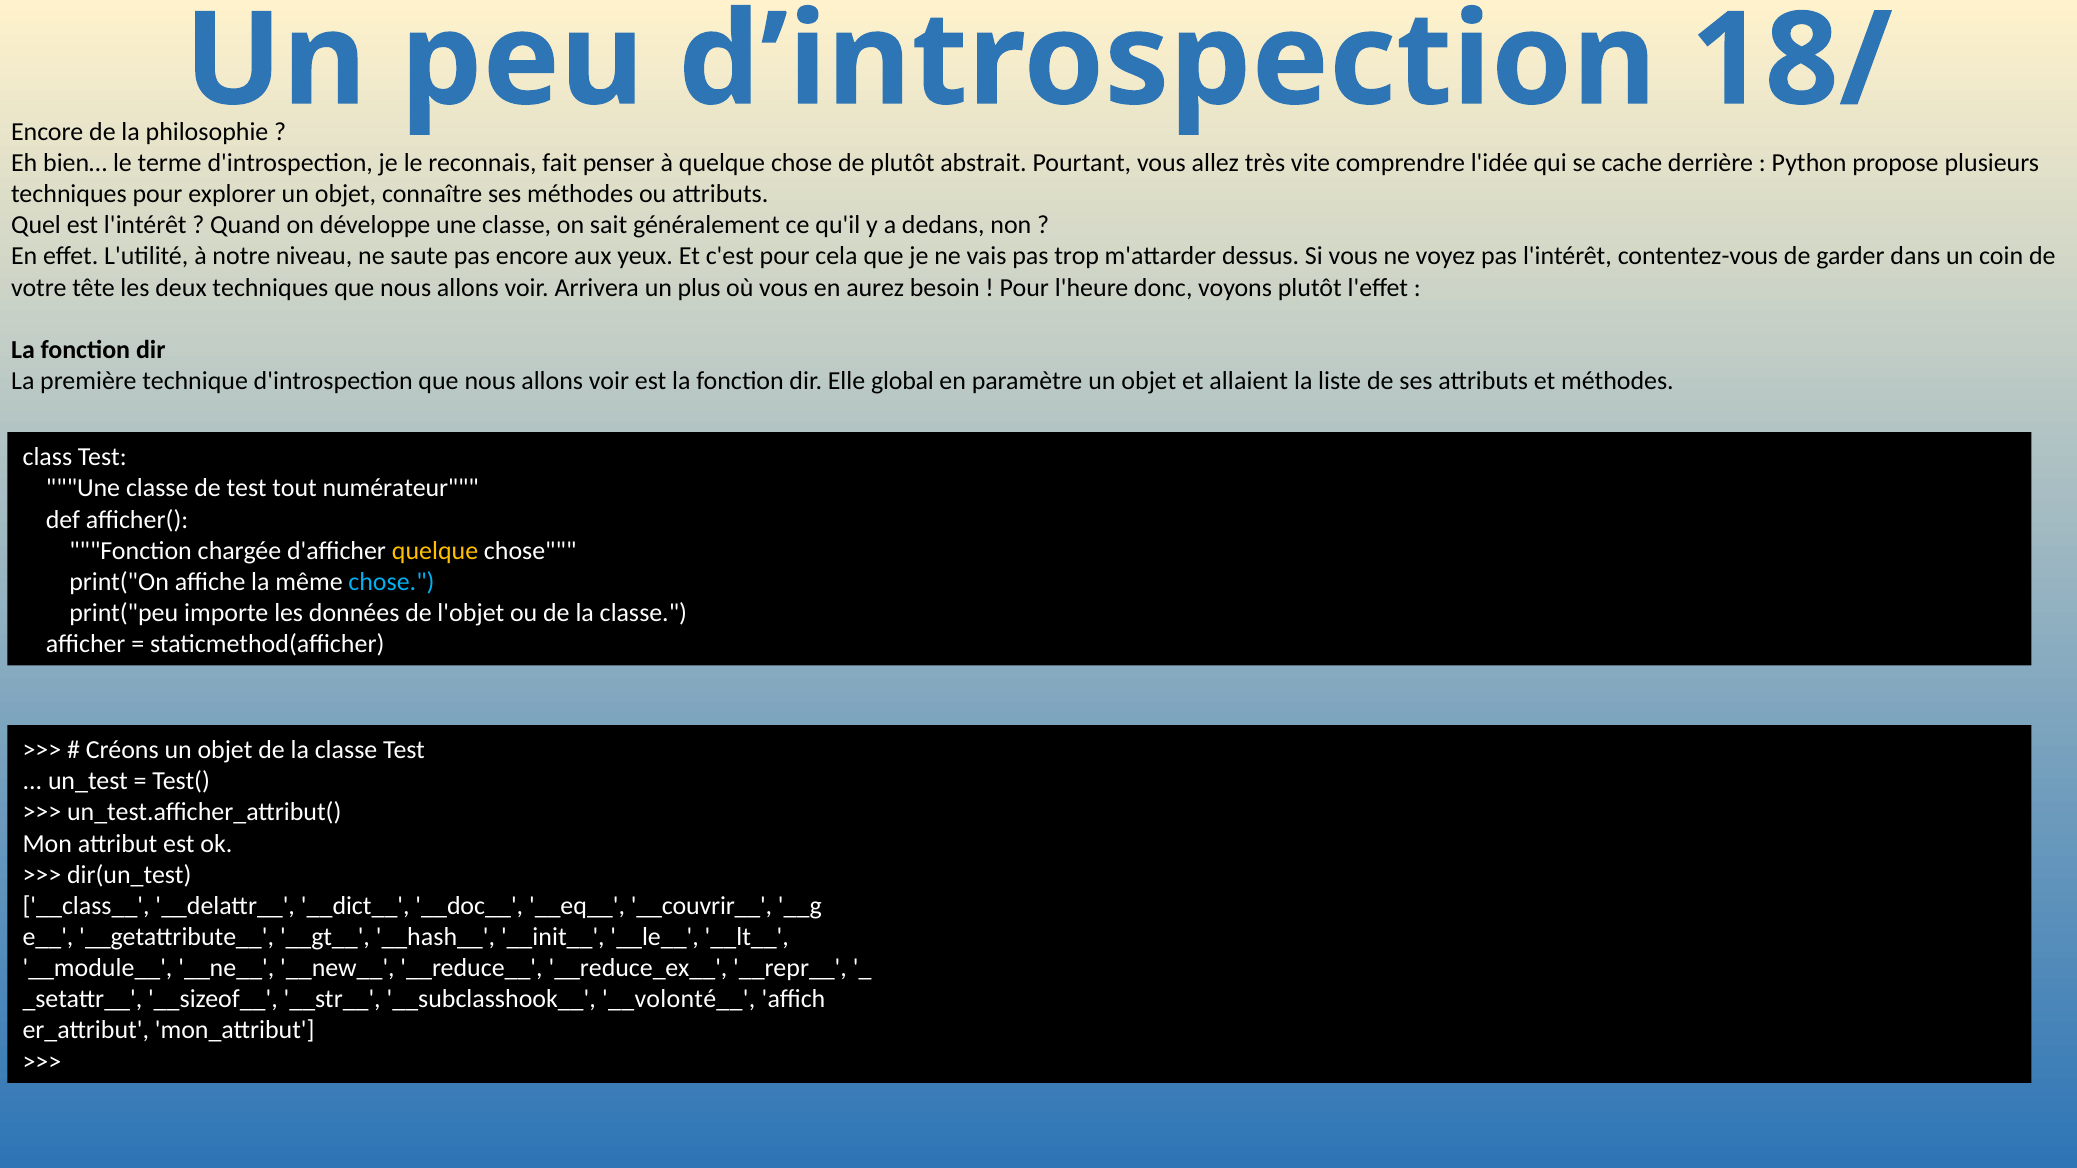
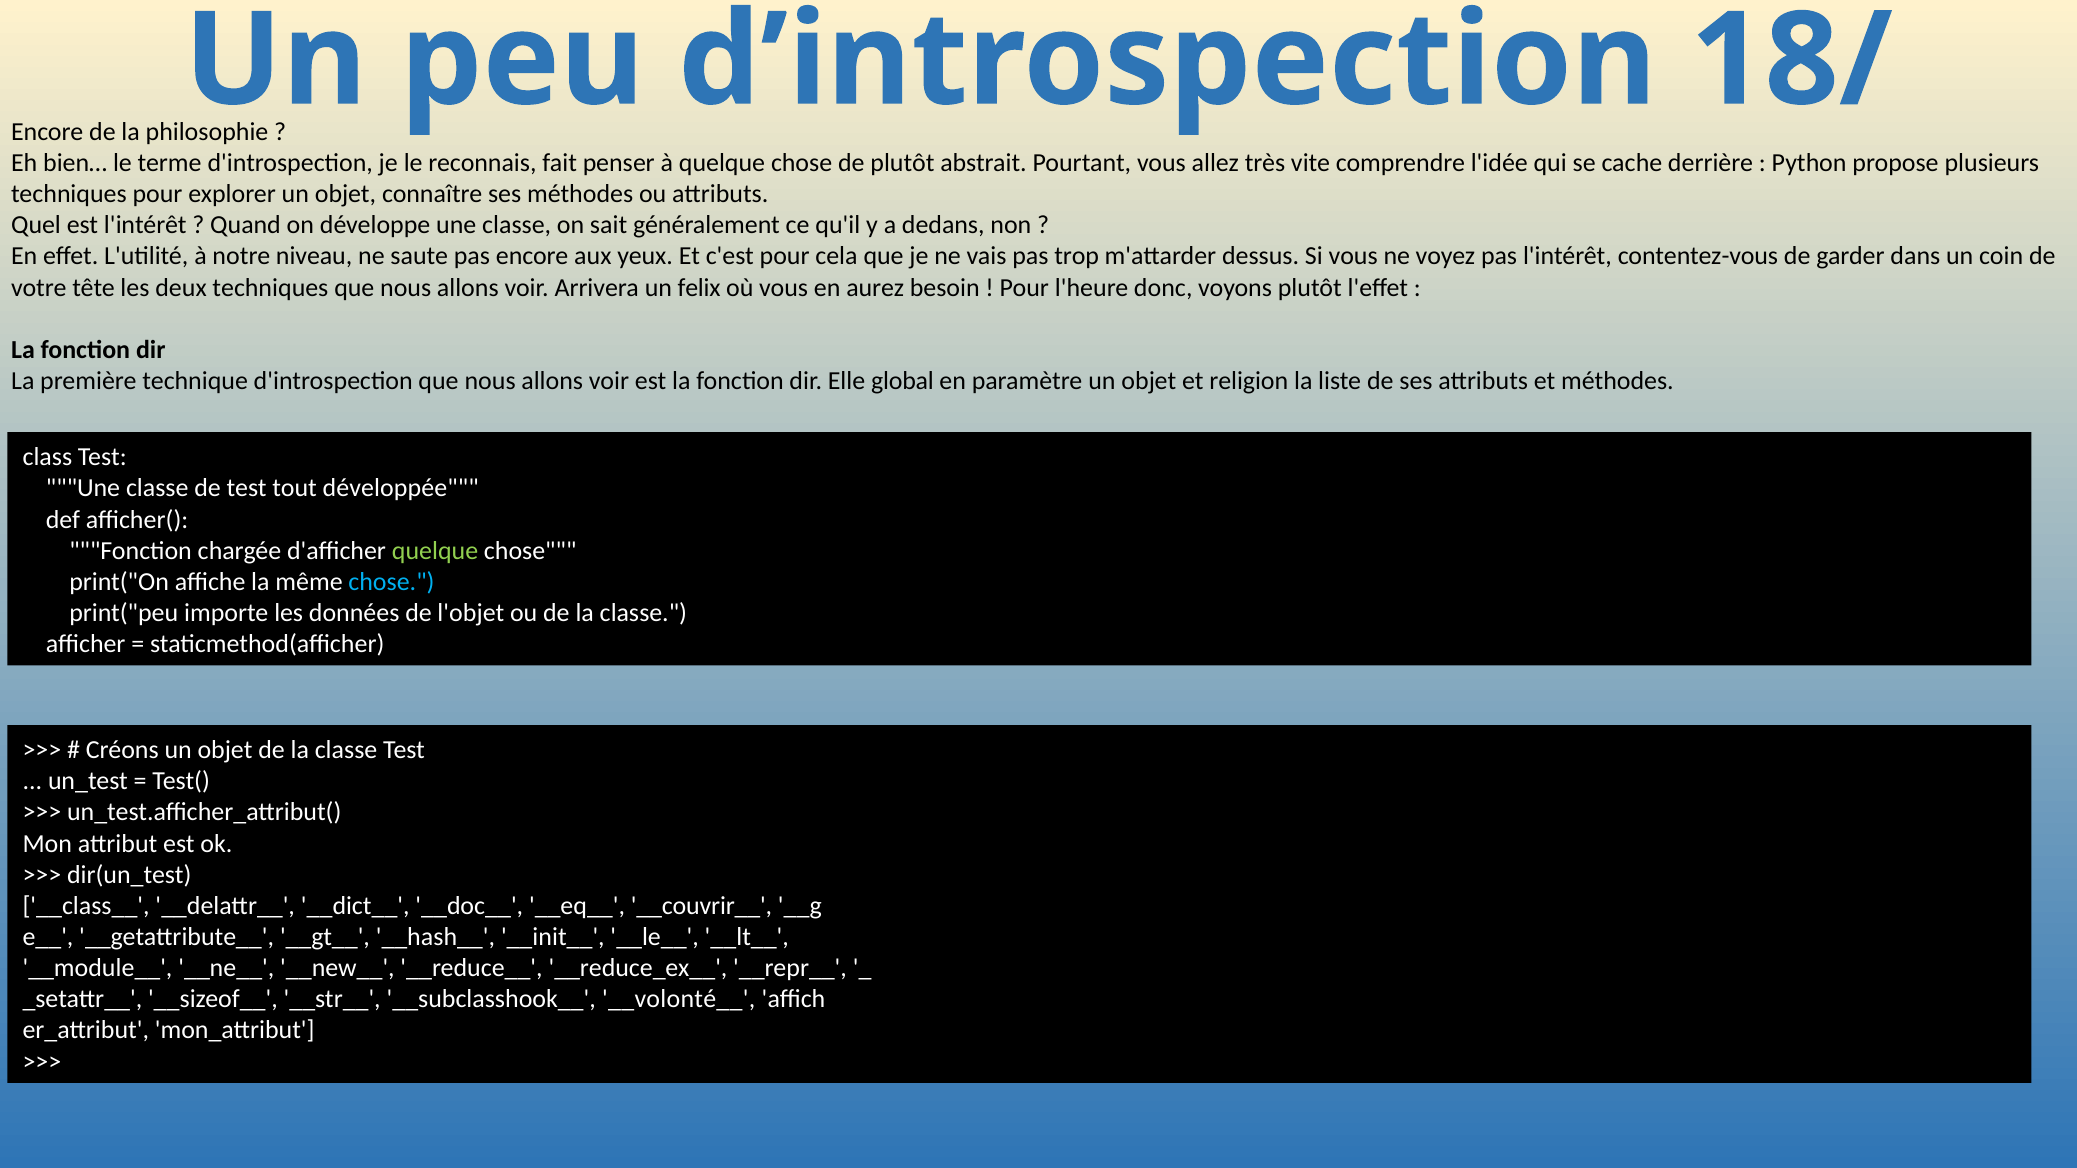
plus: plus -> felix
allaient: allaient -> religion
numérateur: numérateur -> développée
quelque at (435, 551) colour: yellow -> light green
